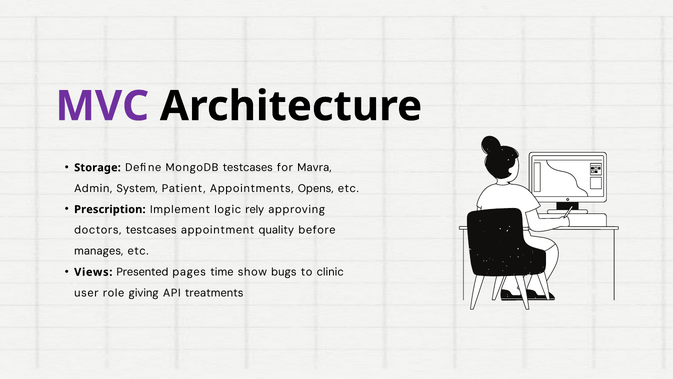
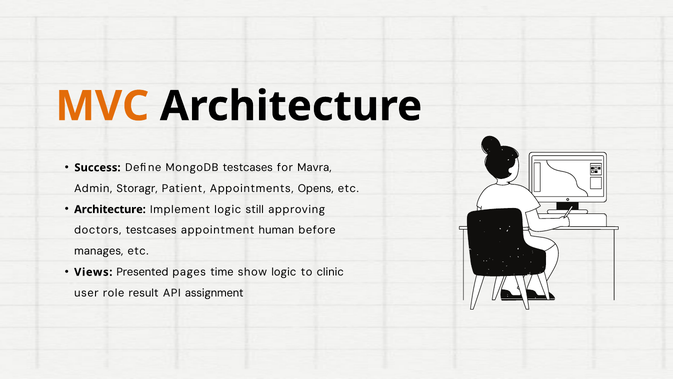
MVC colour: purple -> orange
Storage: Storage -> Success
System: System -> Storagr
Prescription at (110, 209): Prescription -> Architecture
rely: rely -> still
quality: quality -> human
show bugs: bugs -> logic
giving: giving -> result
treatments: treatments -> assignment
